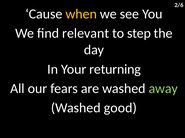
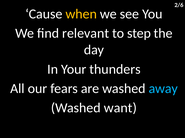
returning: returning -> thunders
away colour: light green -> light blue
good: good -> want
